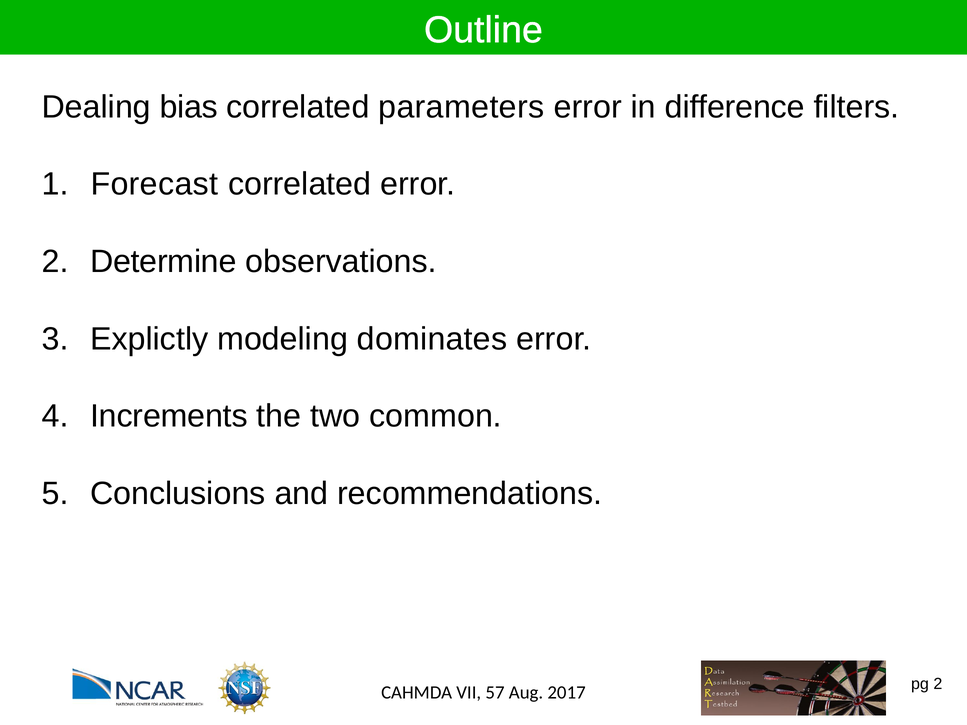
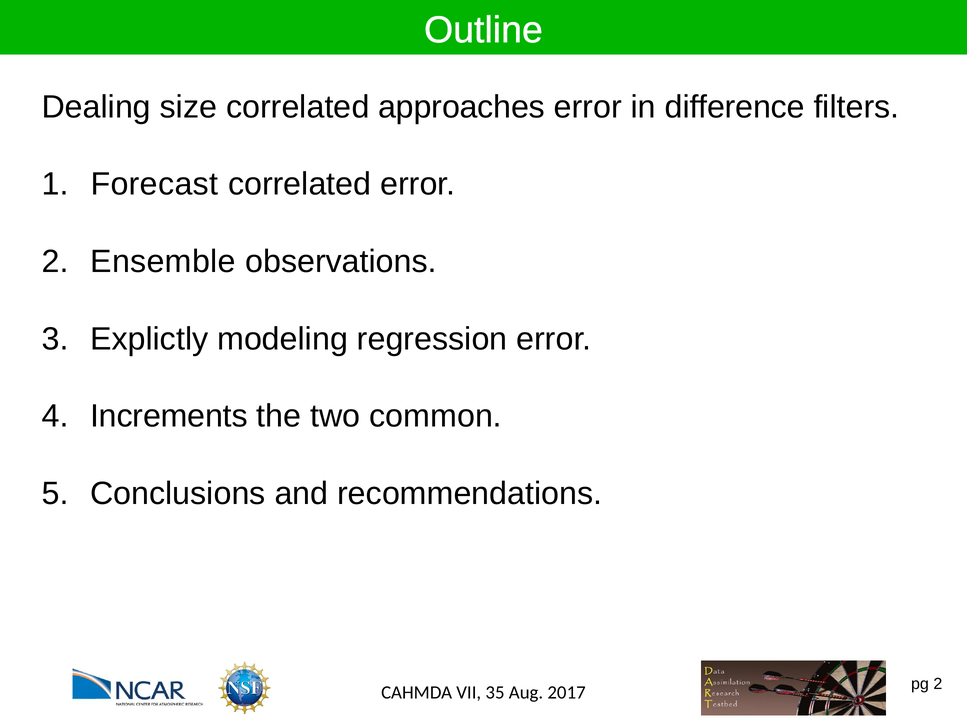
bias: bias -> size
parameters: parameters -> approaches
Determine: Determine -> Ensemble
dominates: dominates -> regression
57: 57 -> 35
